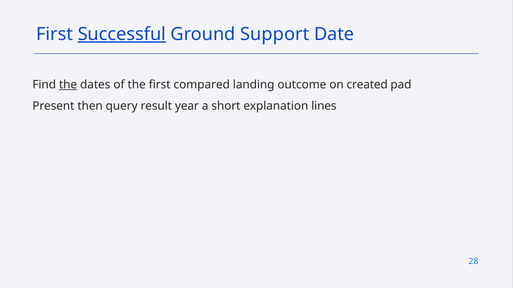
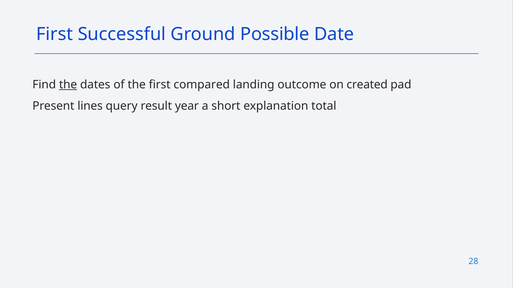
Successful underline: present -> none
Support: Support -> Possible
then: then -> lines
lines: lines -> total
